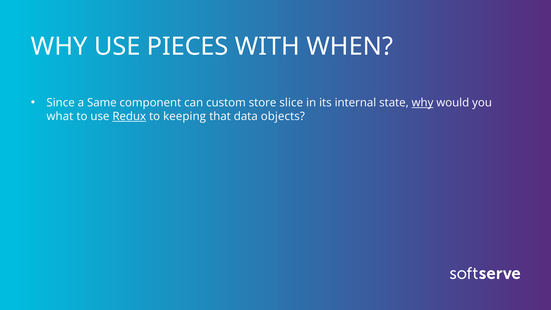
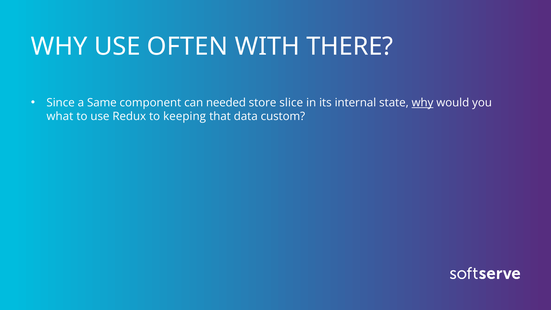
PIECES: PIECES -> OFTEN
WHEN: WHEN -> THERE
custom: custom -> needed
Redux underline: present -> none
objects: objects -> custom
